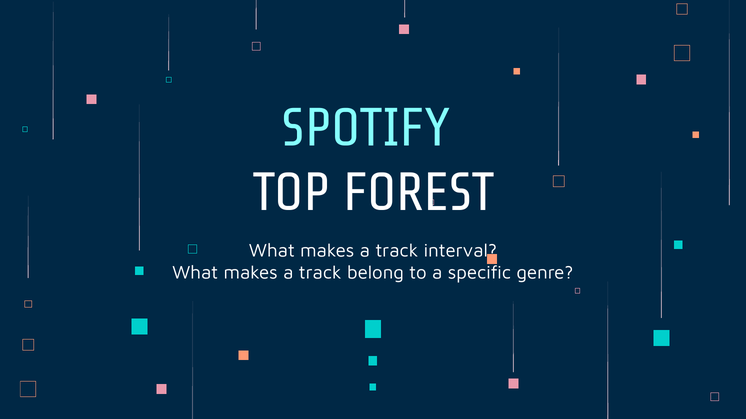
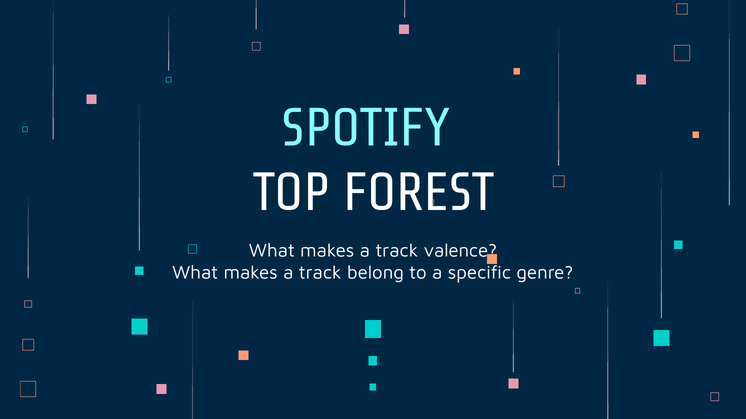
interval: interval -> valence
